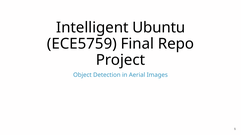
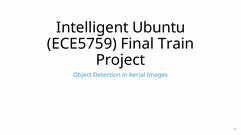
Repo: Repo -> Train
